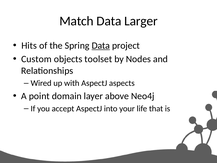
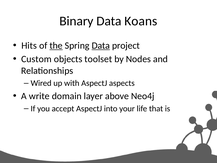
Match: Match -> Binary
Larger: Larger -> Koans
the underline: none -> present
point: point -> write
